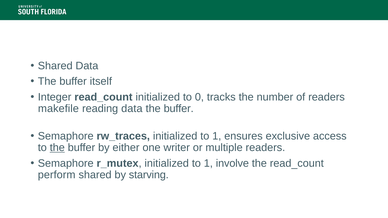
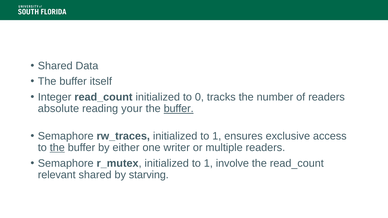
makefile: makefile -> absolute
reading data: data -> your
buffer at (179, 109) underline: none -> present
perform: perform -> relevant
